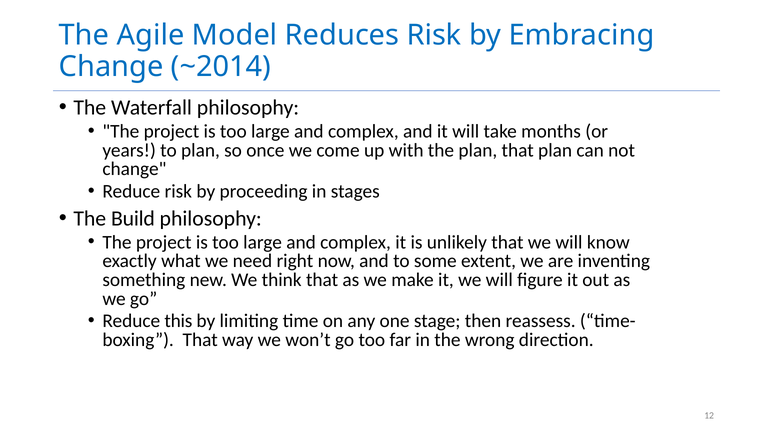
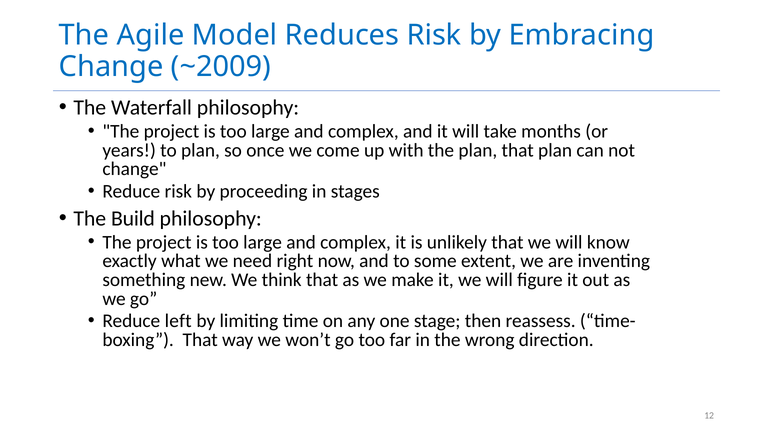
~2014: ~2014 -> ~2009
this: this -> left
